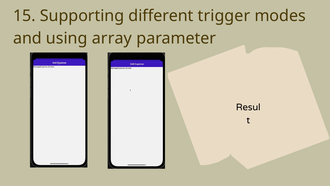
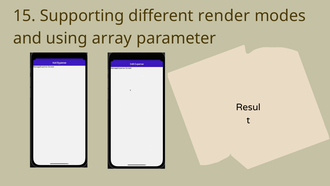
trigger: trigger -> render
